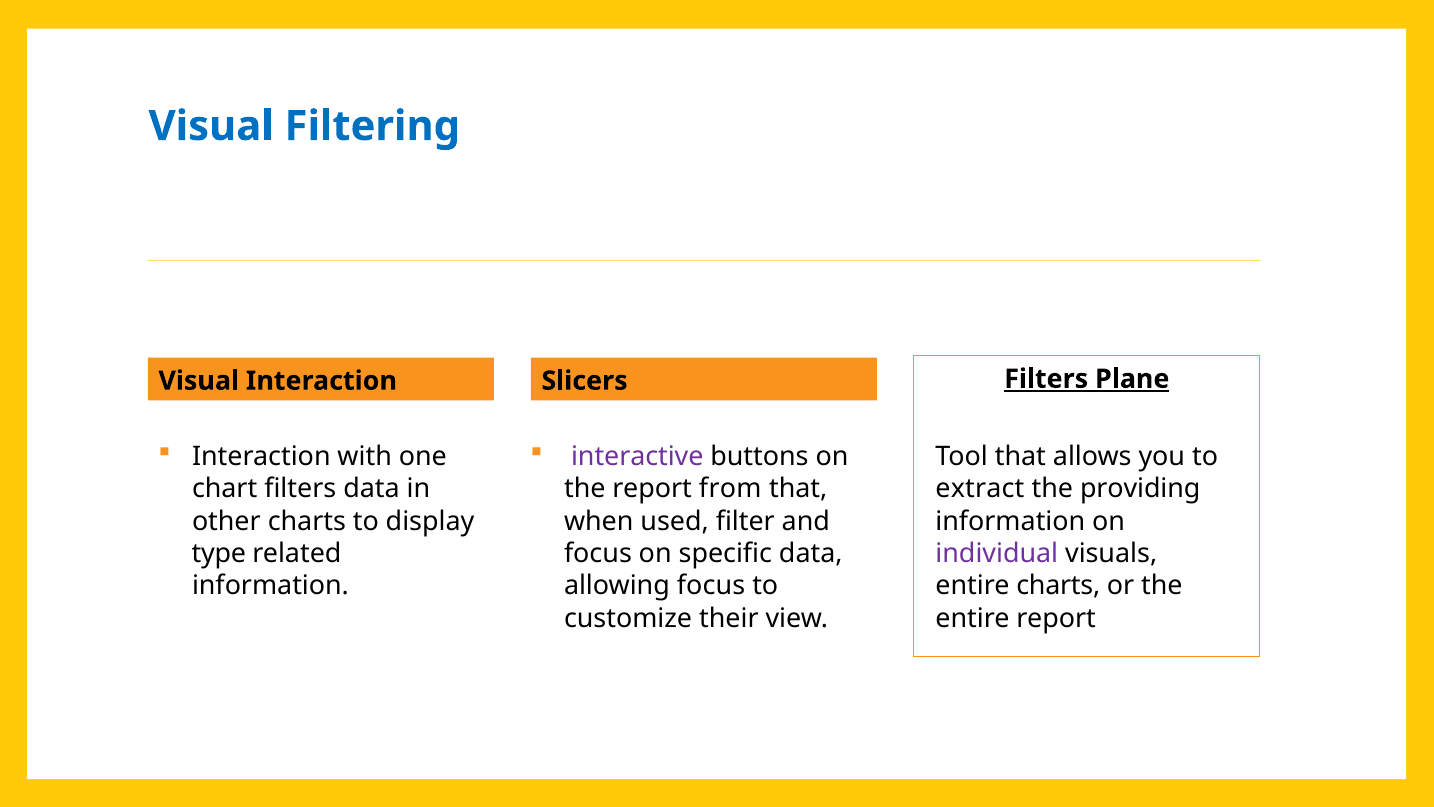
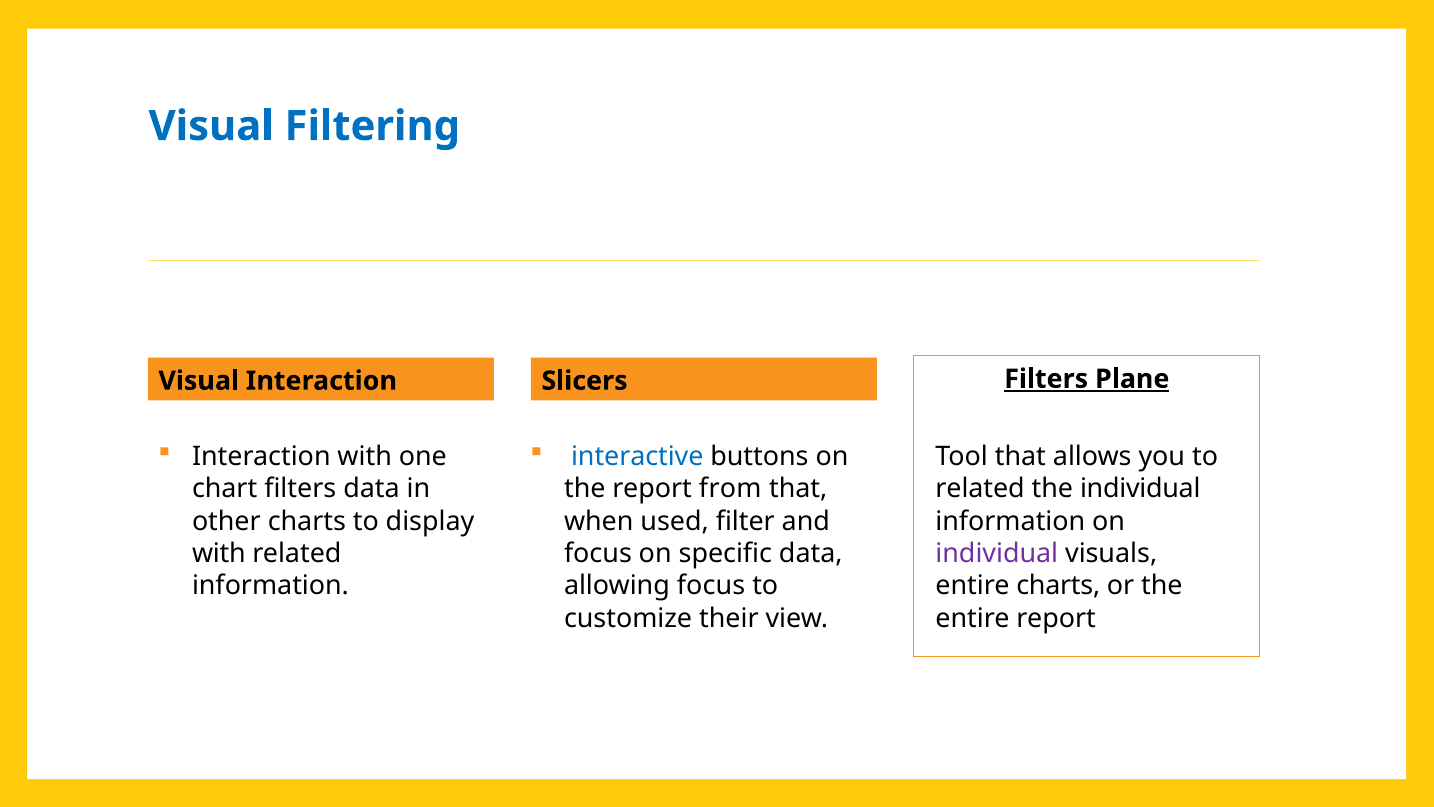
interactive colour: purple -> blue
extract at (980, 489): extract -> related
the providing: providing -> individual
type at (219, 553): type -> with
